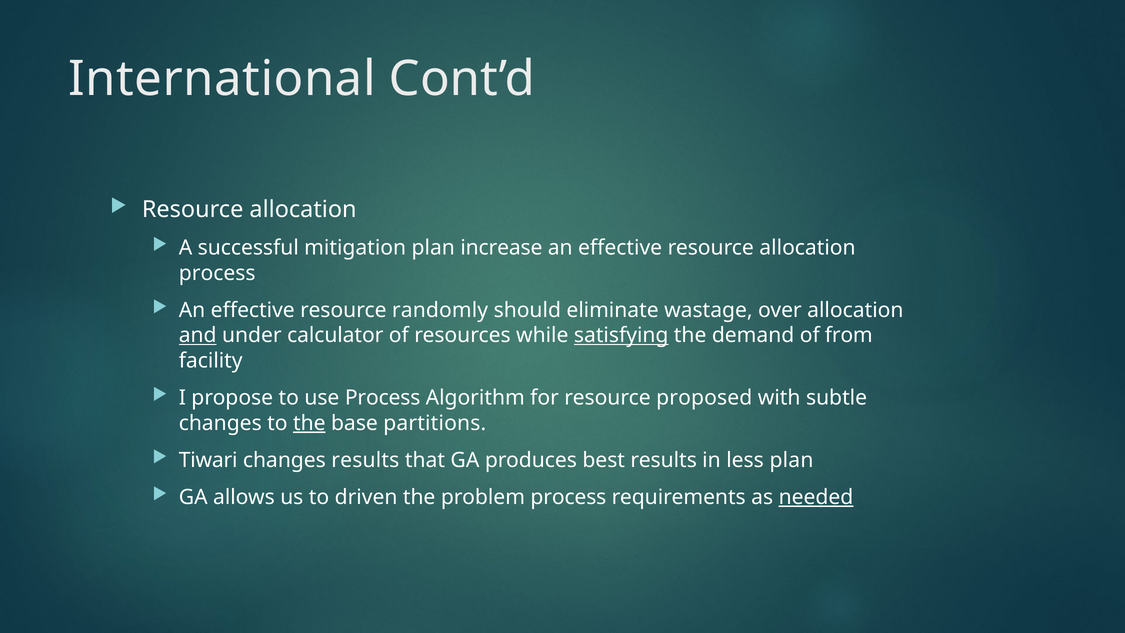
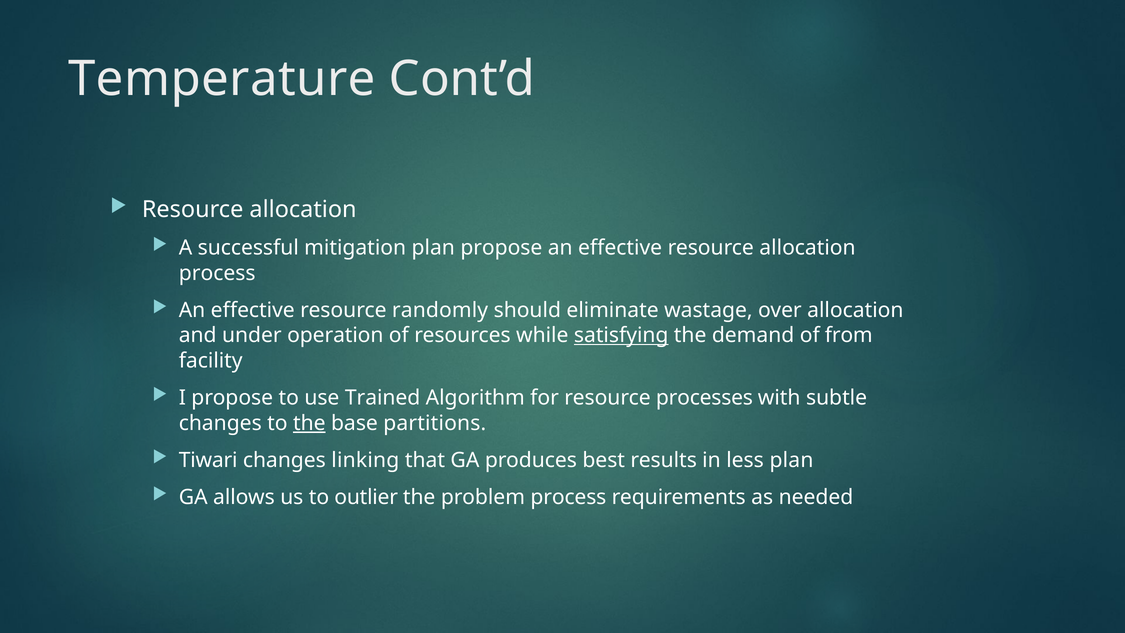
International: International -> Temperature
plan increase: increase -> propose
and underline: present -> none
calculator: calculator -> operation
use Process: Process -> Trained
proposed: proposed -> processes
changes results: results -> linking
driven: driven -> outlier
needed underline: present -> none
